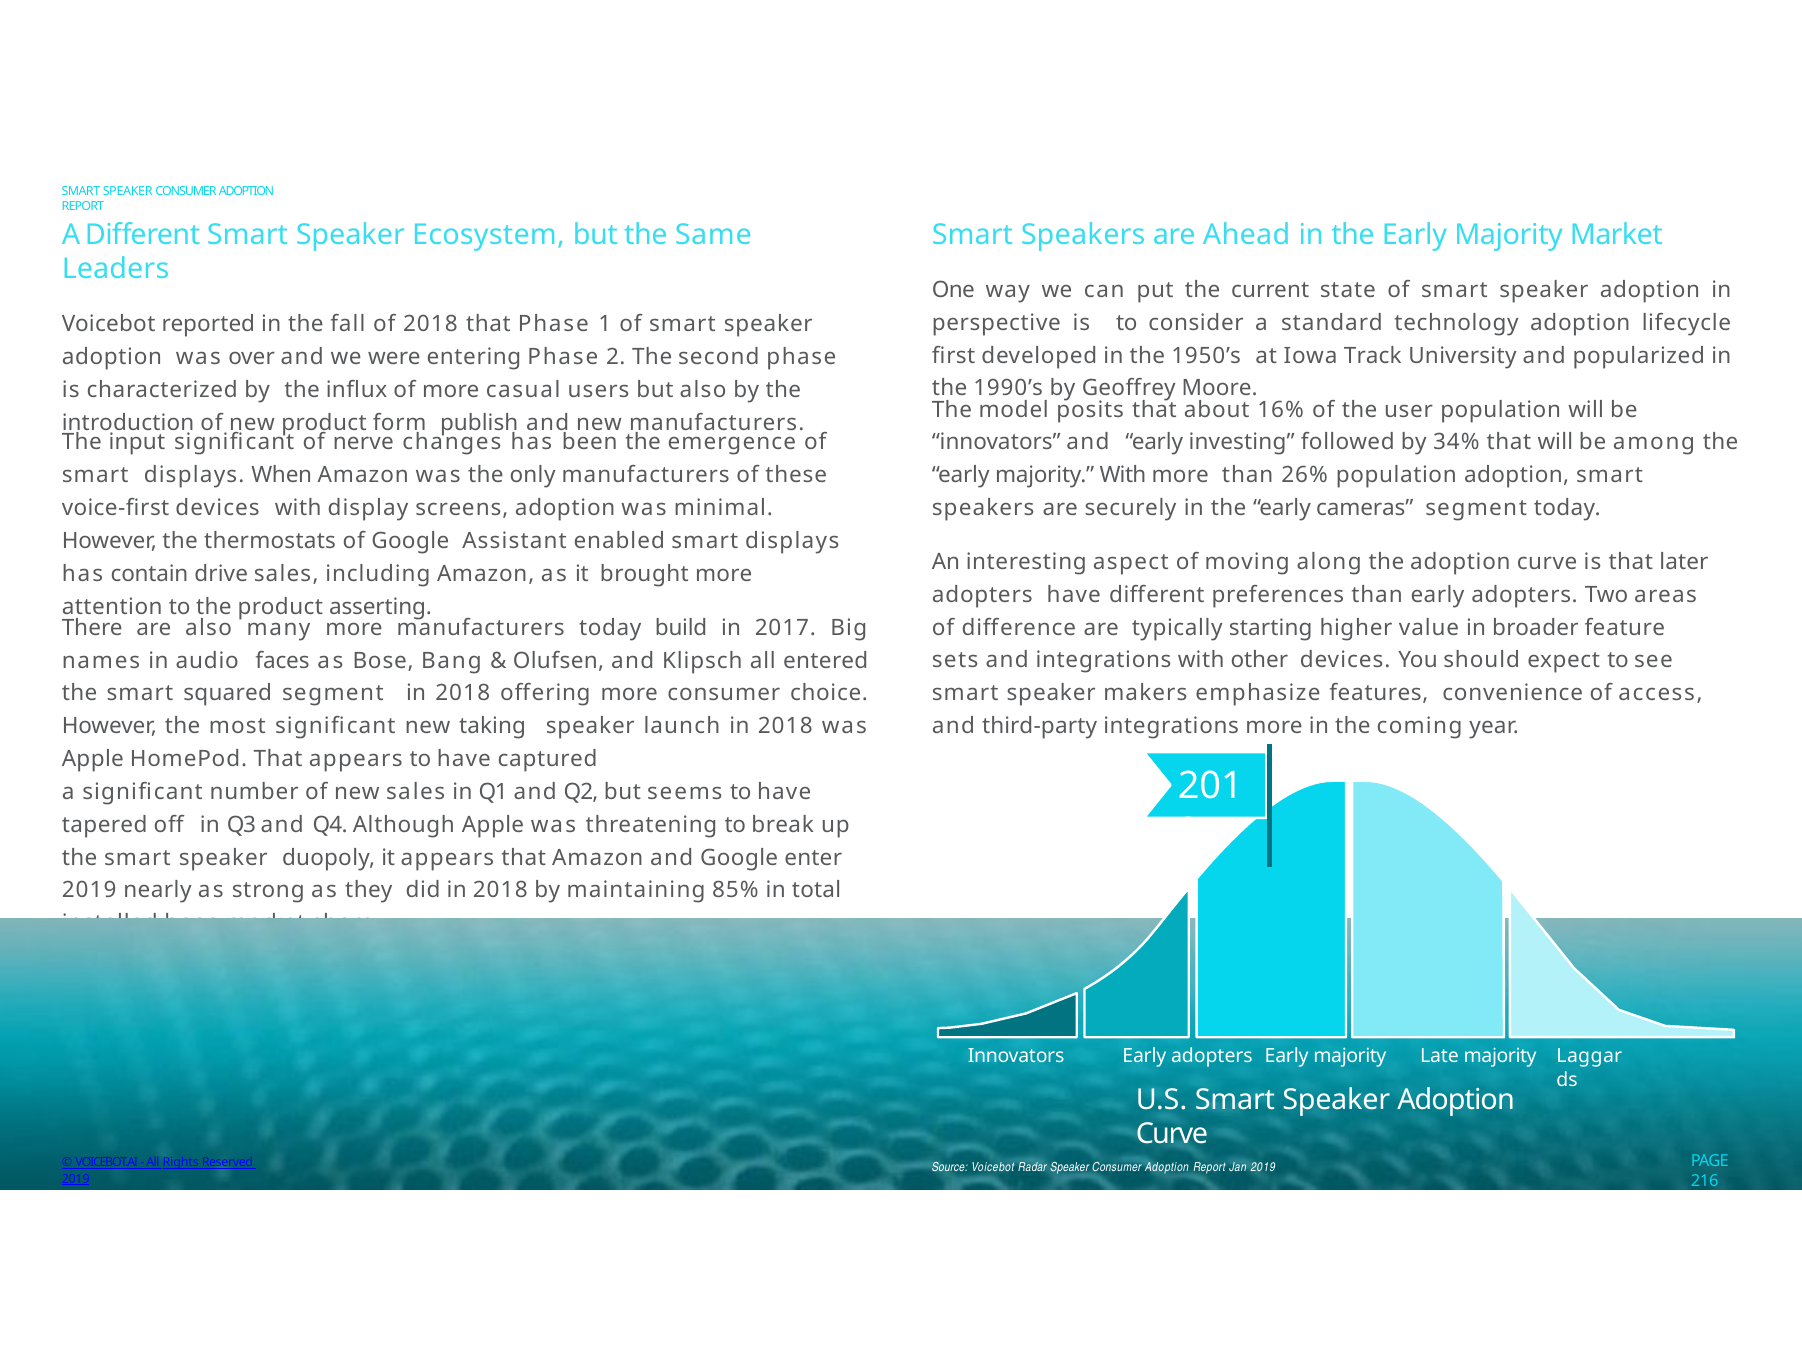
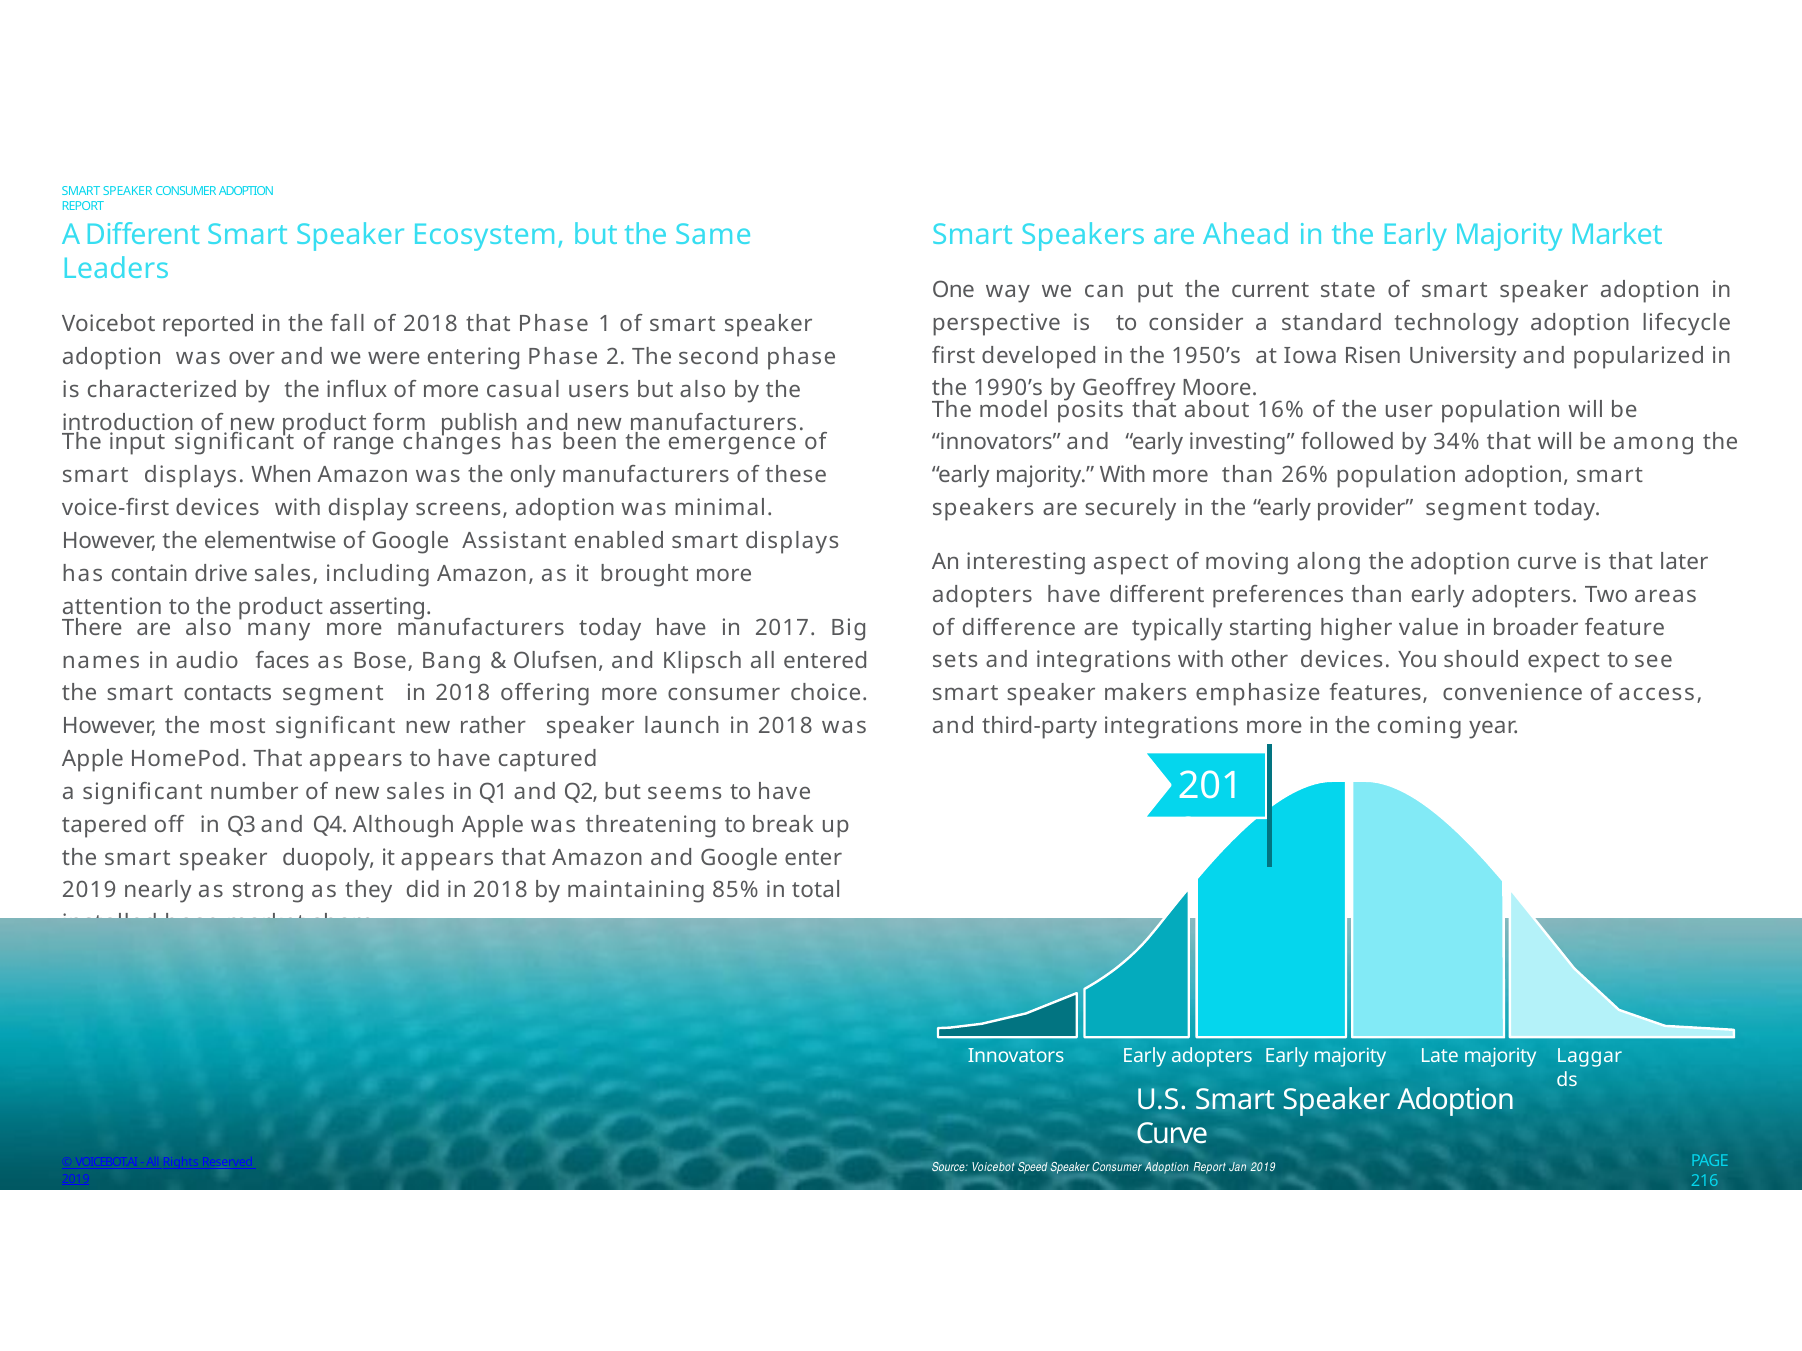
Track: Track -> Risen
nerve: nerve -> range
cameras: cameras -> provider
thermostats: thermostats -> elementwise
today build: build -> have
squared: squared -> contacts
taking: taking -> rather
Radar: Radar -> Speed
